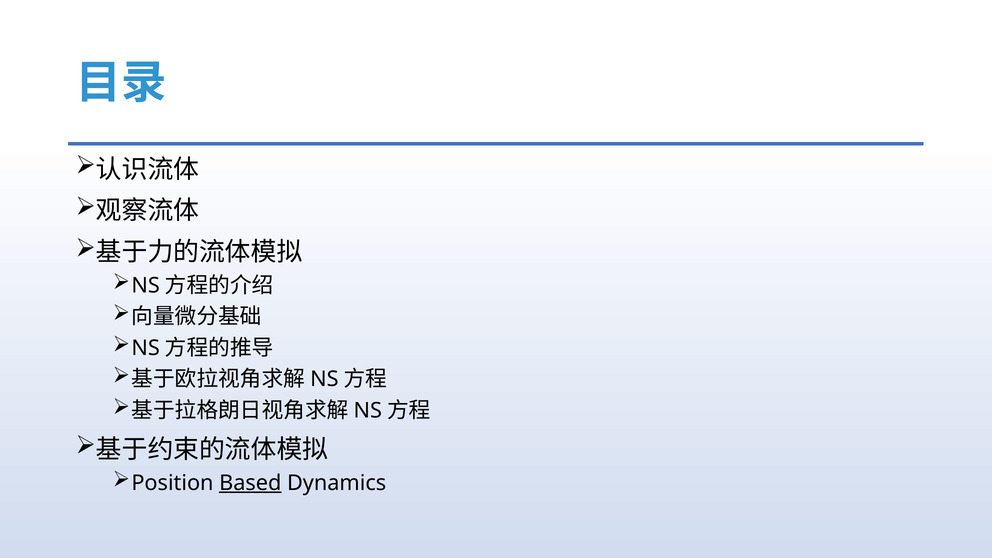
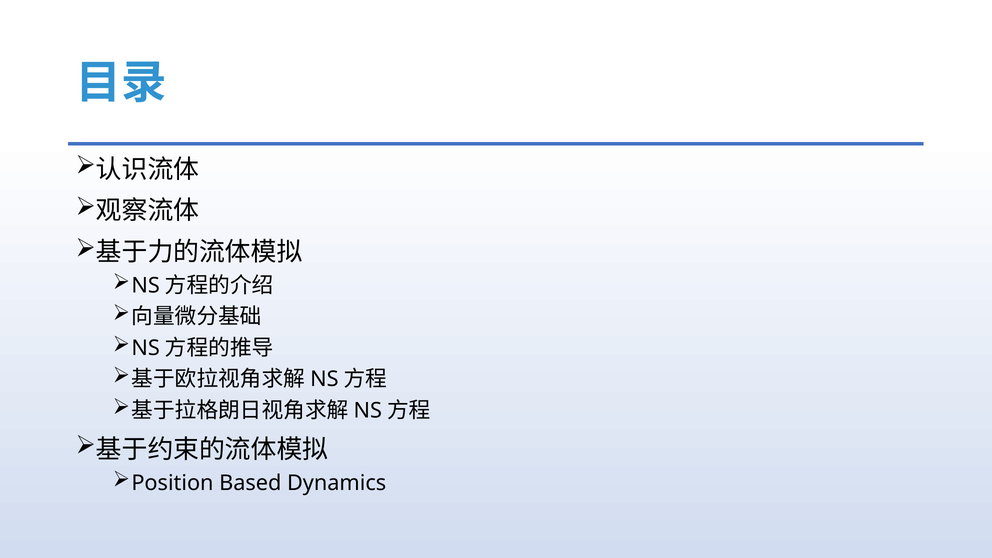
Based underline: present -> none
